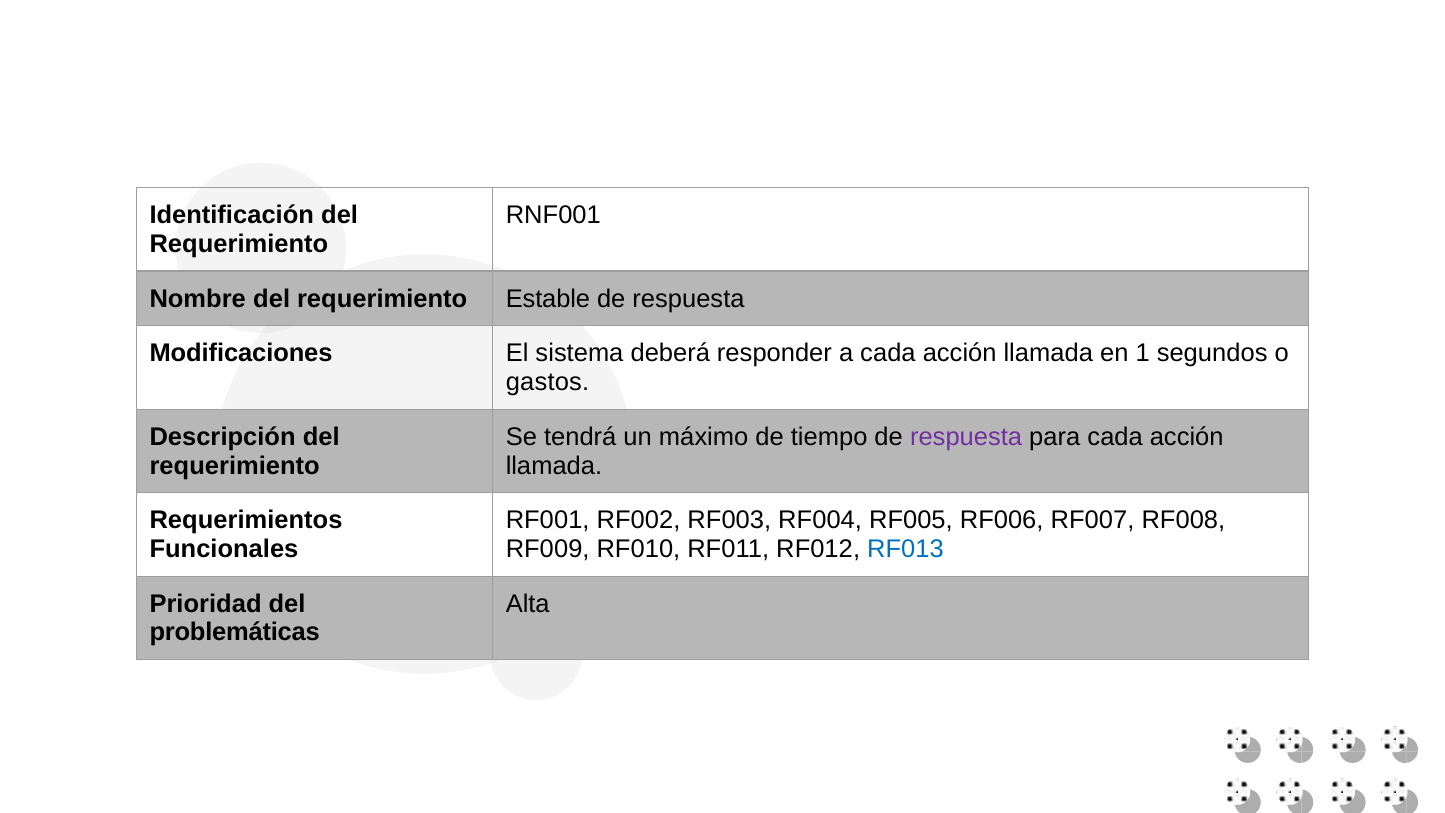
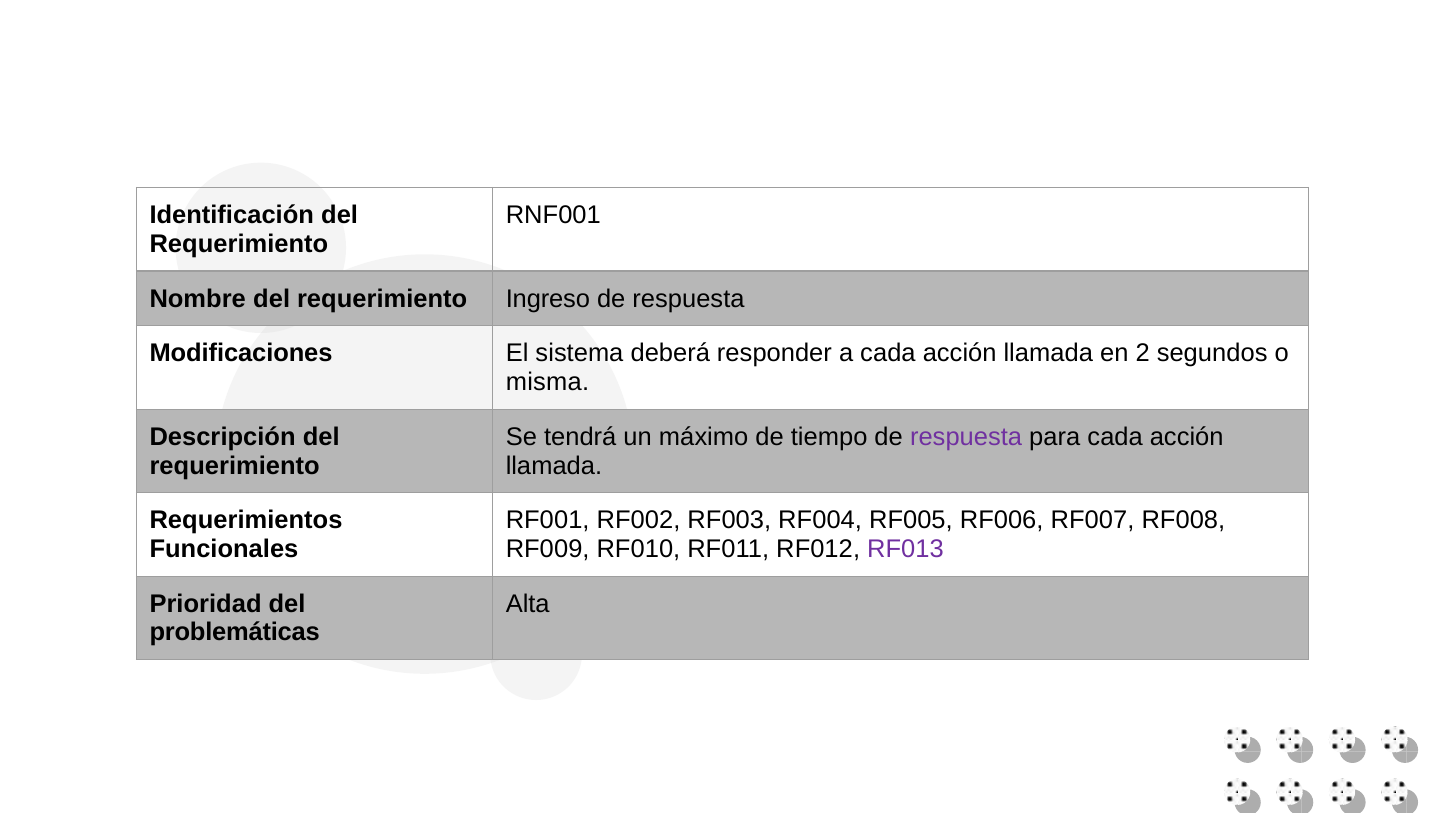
Estable: Estable -> Ingreso
1: 1 -> 2
gastos: gastos -> misma
RF013 colour: blue -> purple
